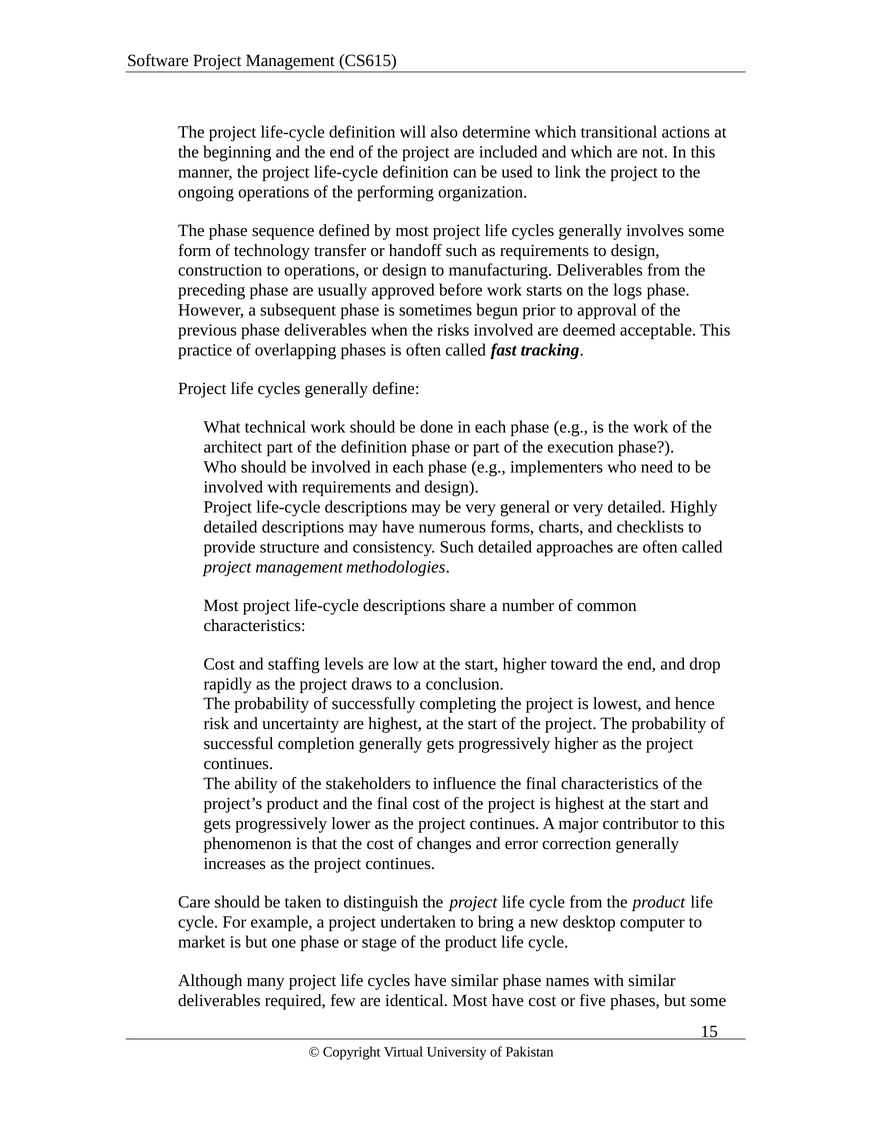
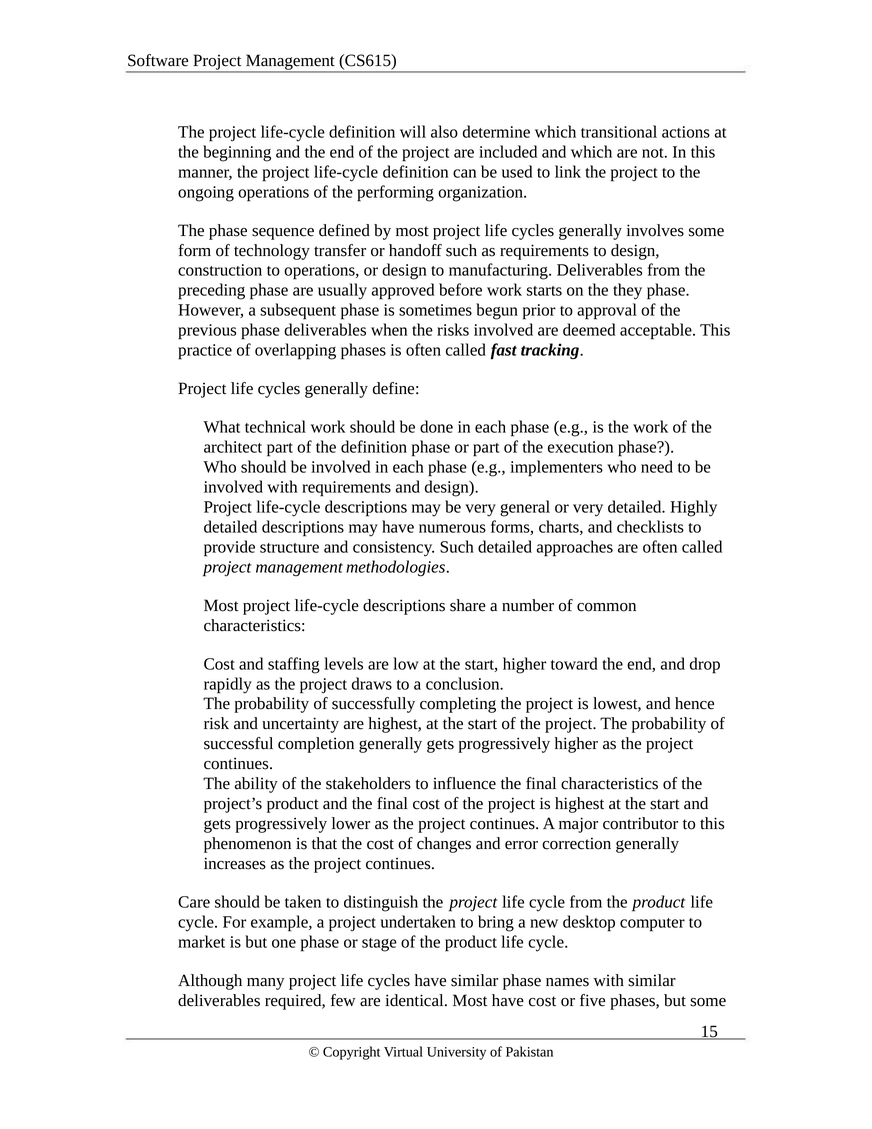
logs: logs -> they
